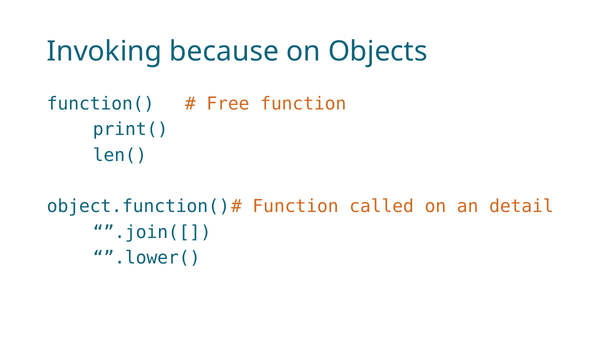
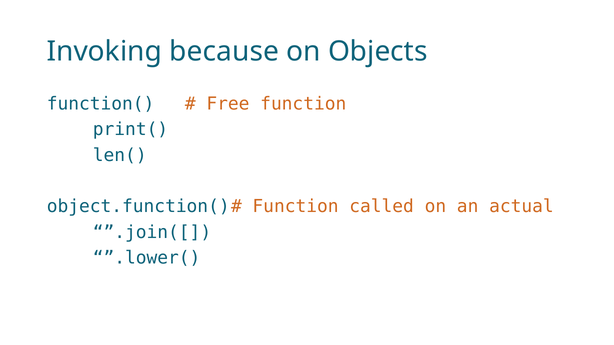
detail: detail -> actual
